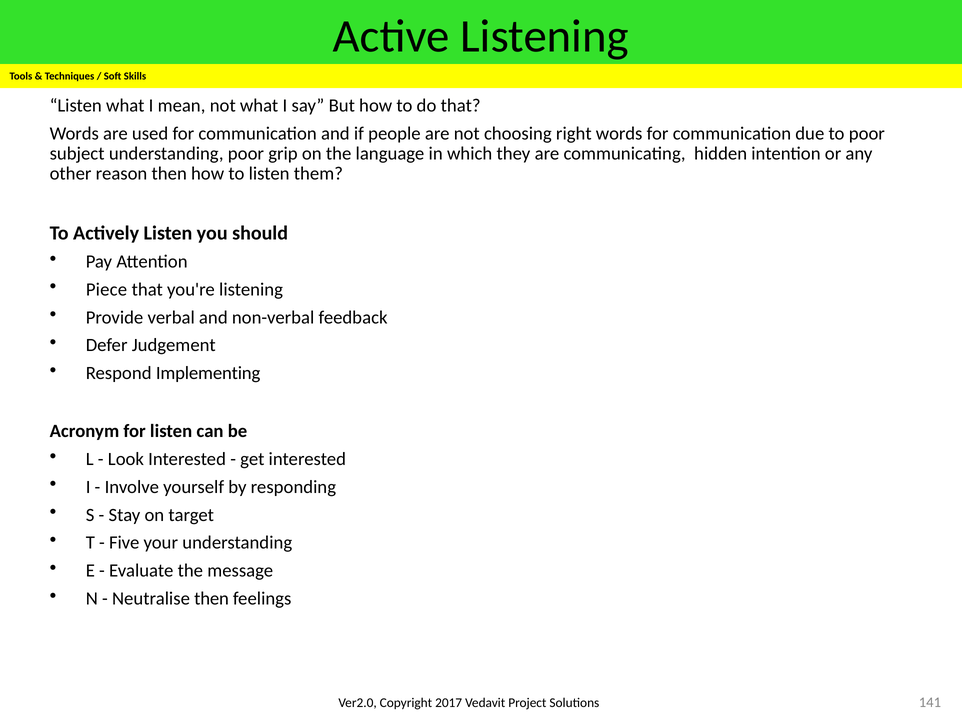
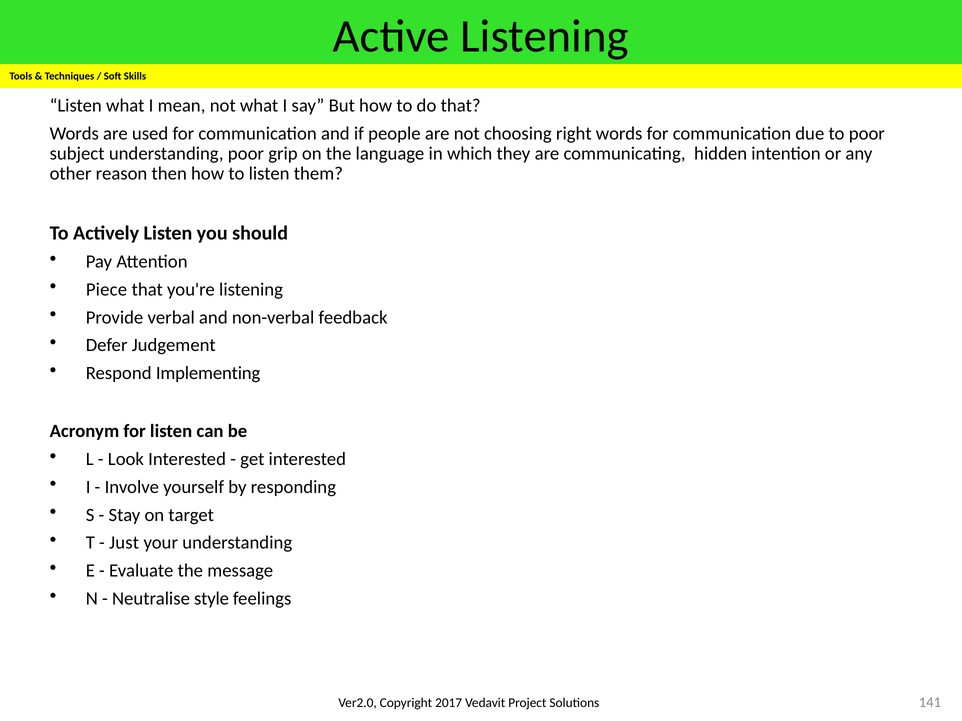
Five: Five -> Just
Neutralise then: then -> style
